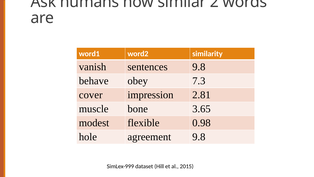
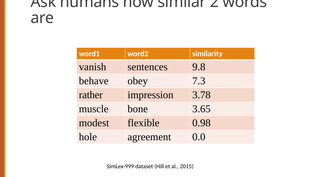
cover: cover -> rather
2.81: 2.81 -> 3.78
agreement 9.8: 9.8 -> 0.0
